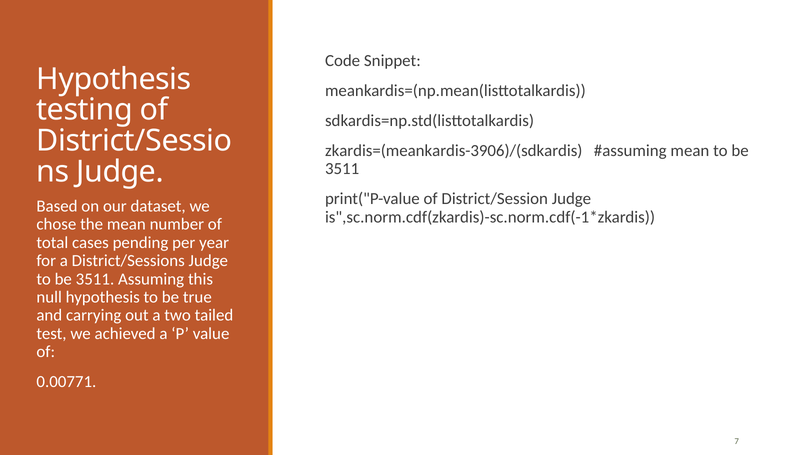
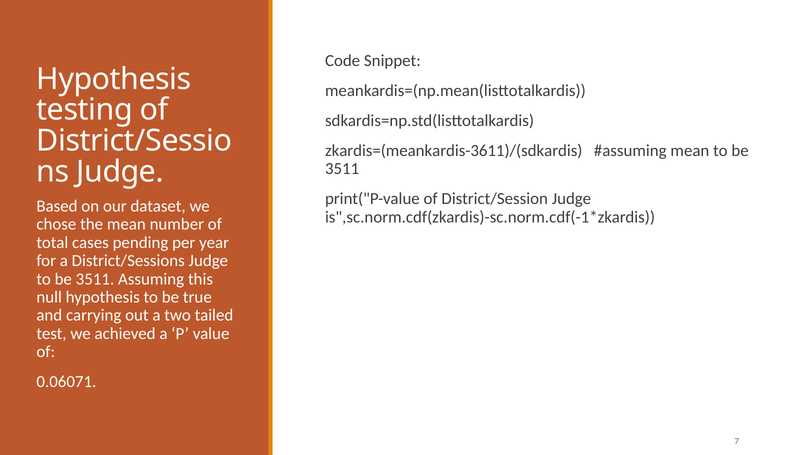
zkardis=(meankardis-3906)/(sdkardis: zkardis=(meankardis-3906)/(sdkardis -> zkardis=(meankardis-3611)/(sdkardis
0.00771: 0.00771 -> 0.06071
